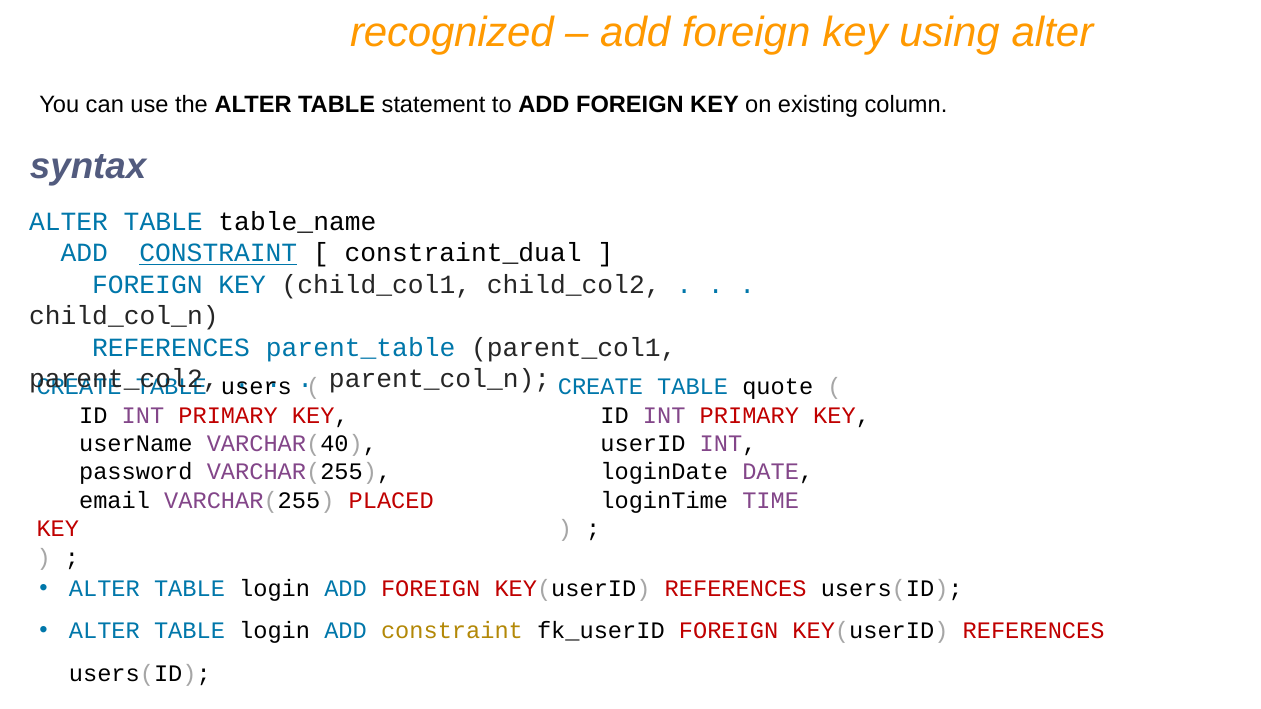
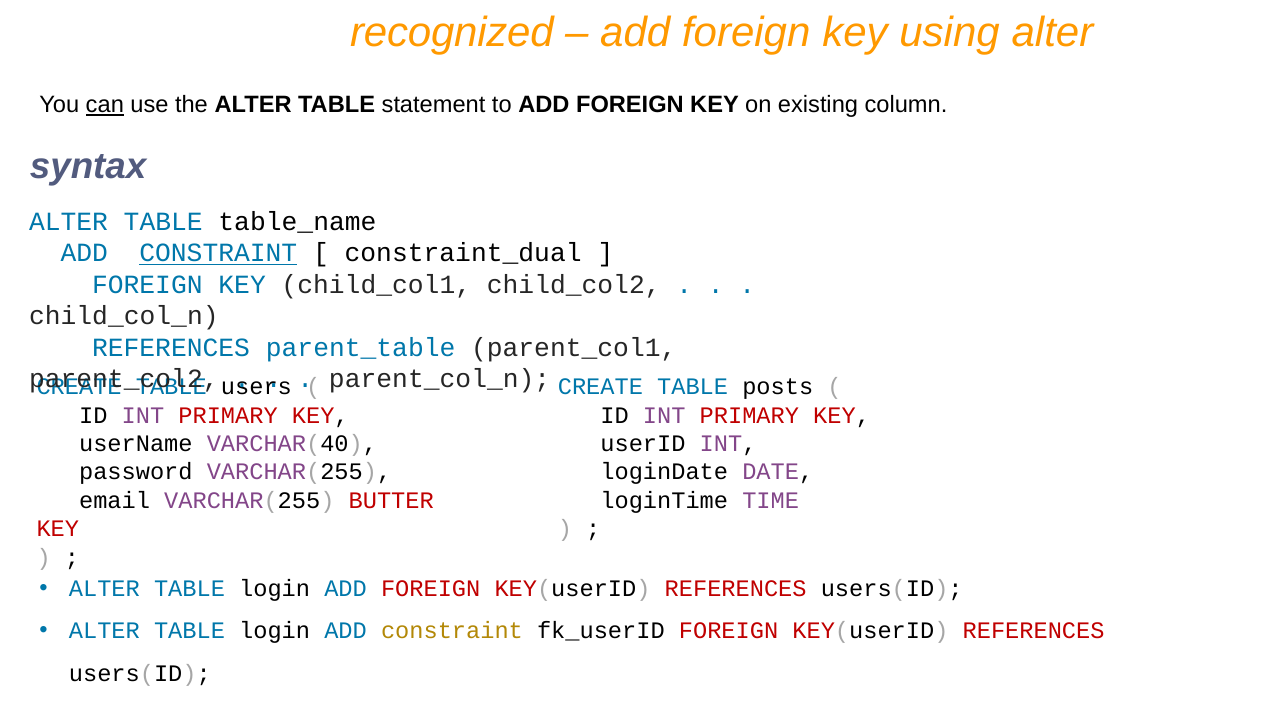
can underline: none -> present
quote: quote -> posts
PLACED: PLACED -> BUTTER
